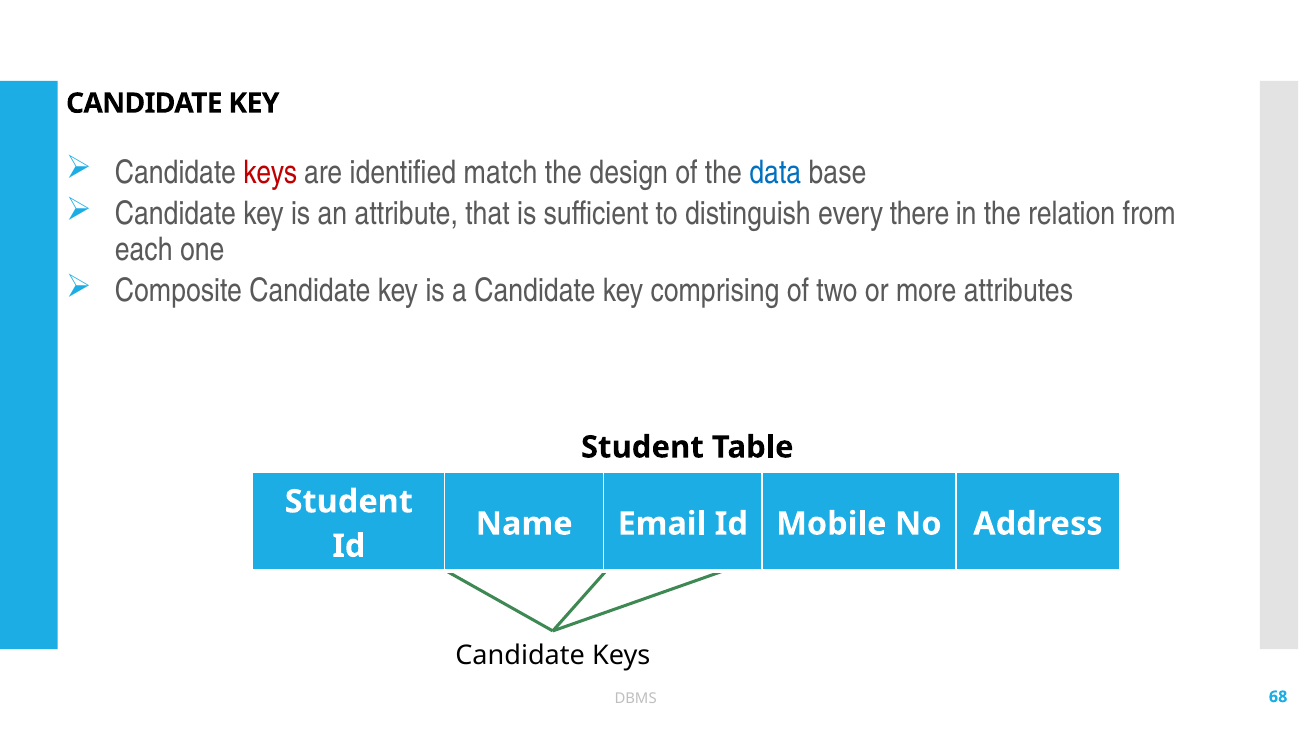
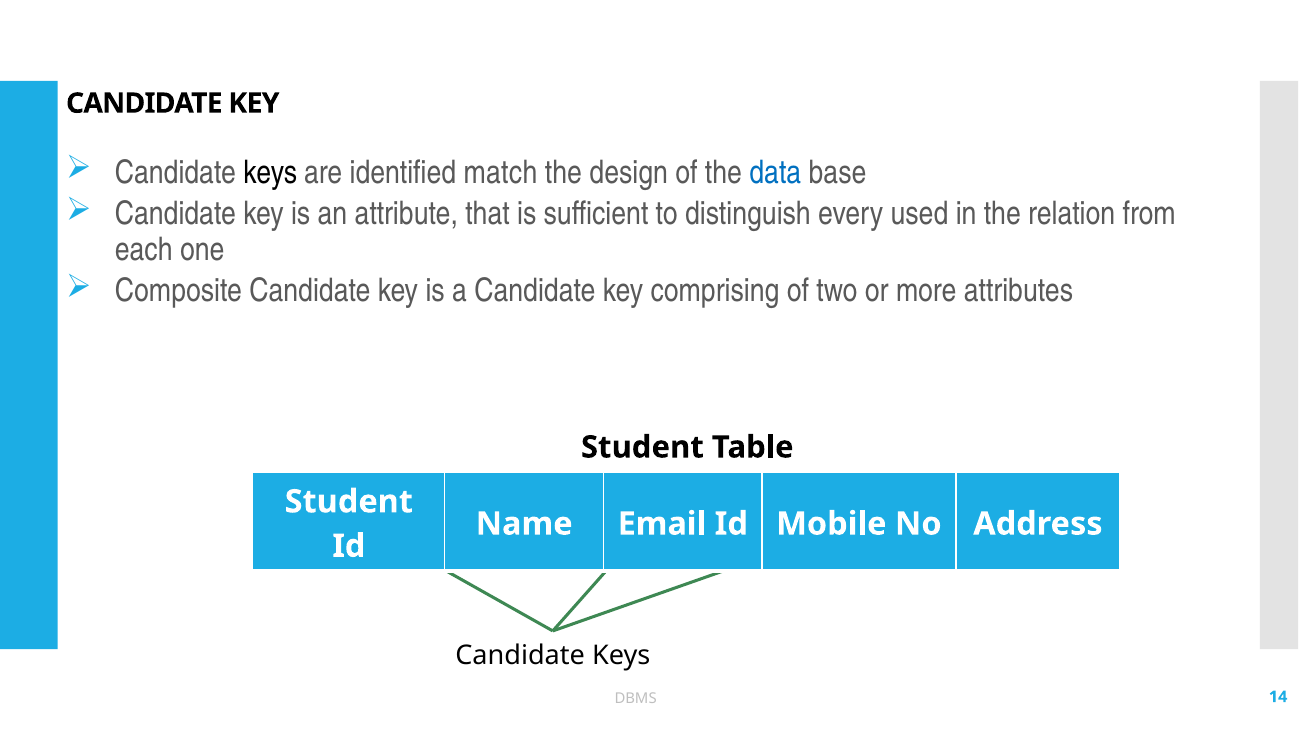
keys at (270, 172) colour: red -> black
there: there -> used
68: 68 -> 14
